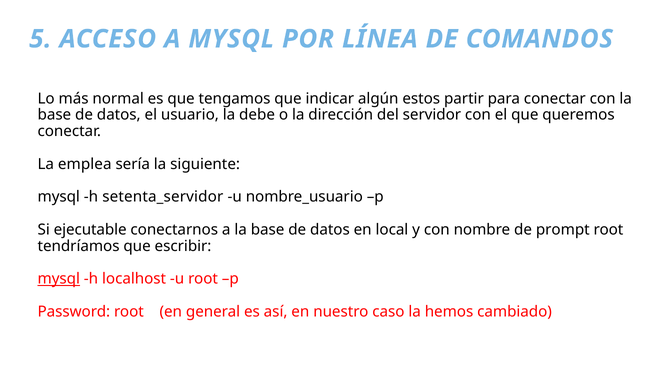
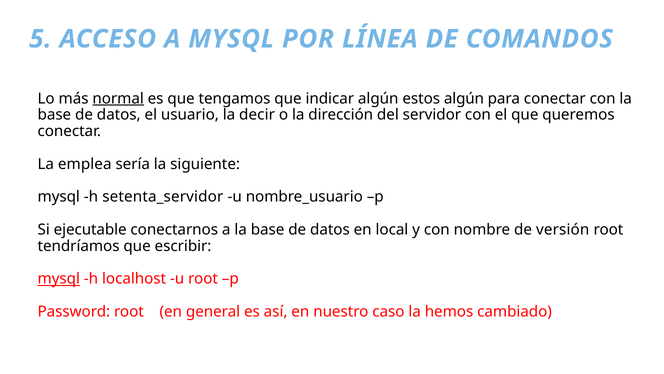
normal underline: none -> present
estos partir: partir -> algún
debe: debe -> decir
prompt: prompt -> versión
